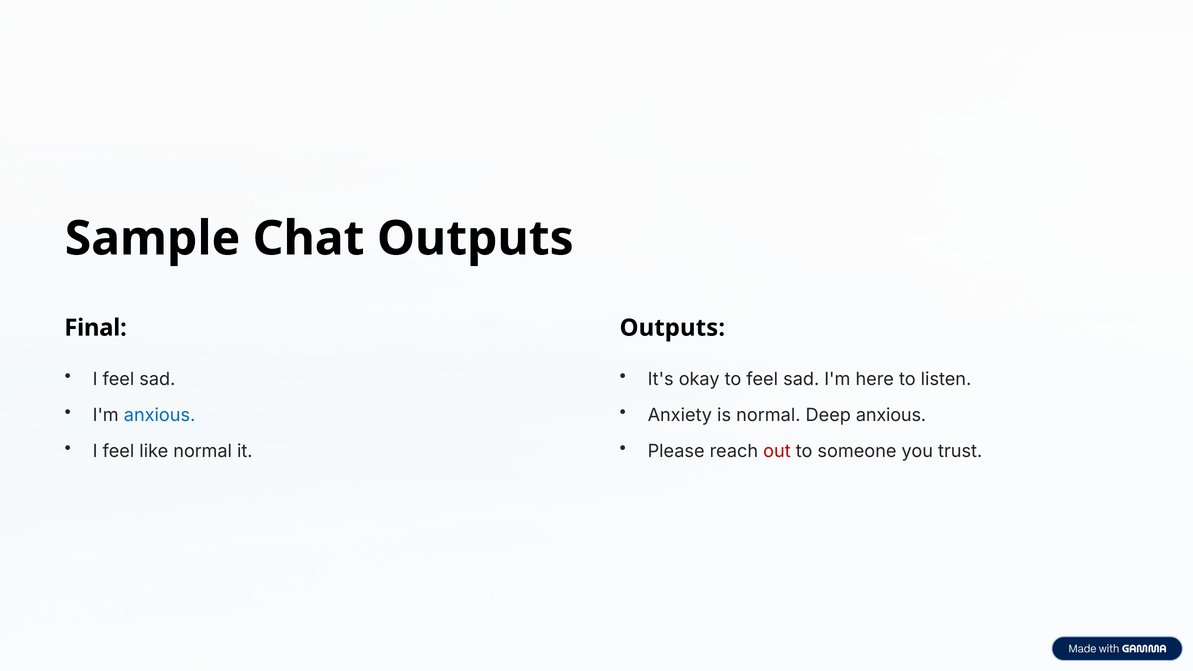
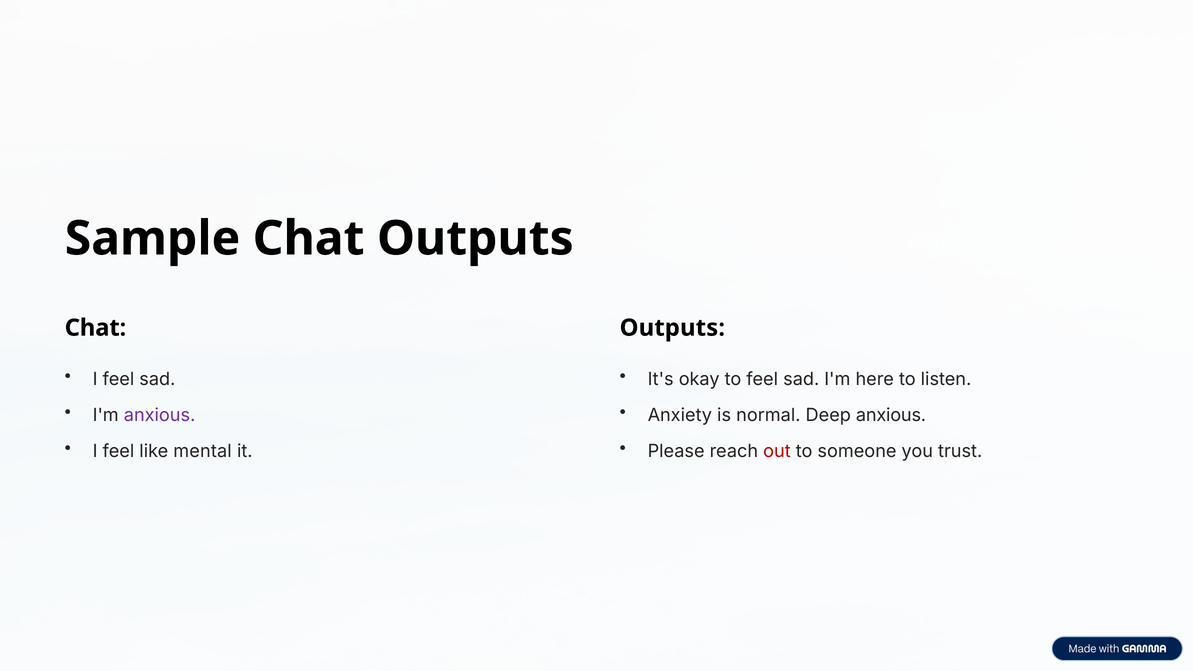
Final at (96, 328): Final -> Chat
anxious at (160, 415) colour: blue -> purple
like normal: normal -> mental
